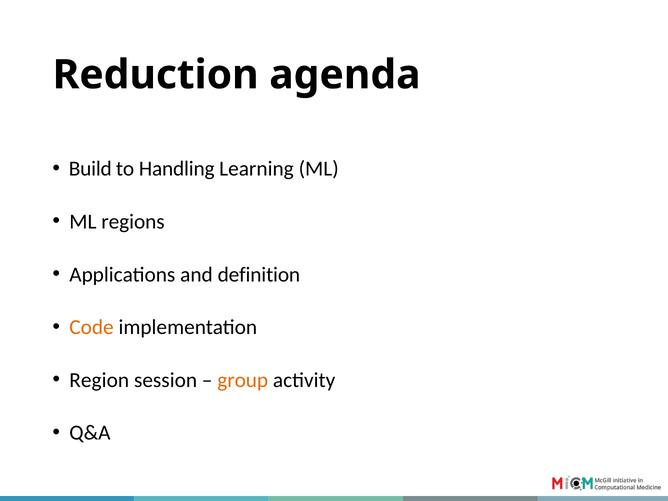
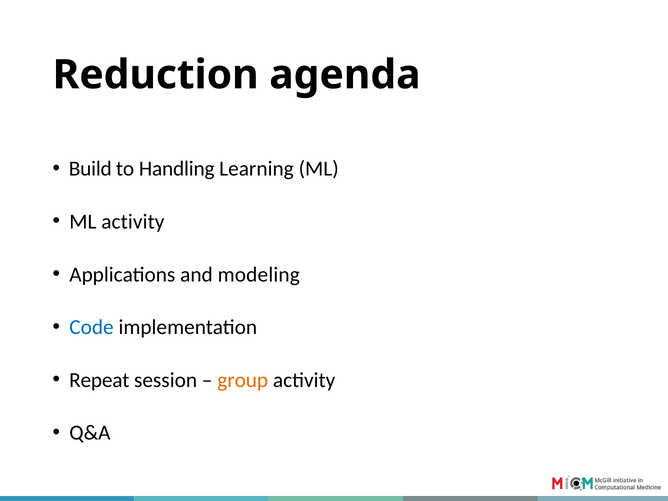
ML regions: regions -> activity
definition: definition -> modeling
Code colour: orange -> blue
Region: Region -> Repeat
